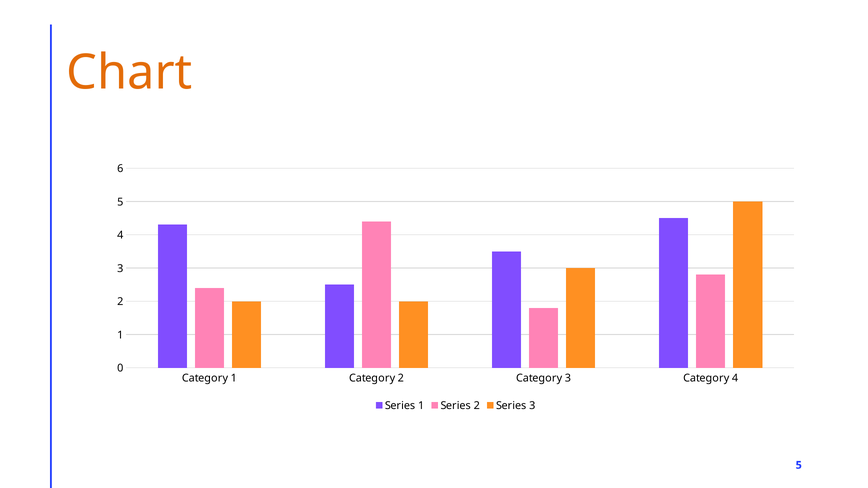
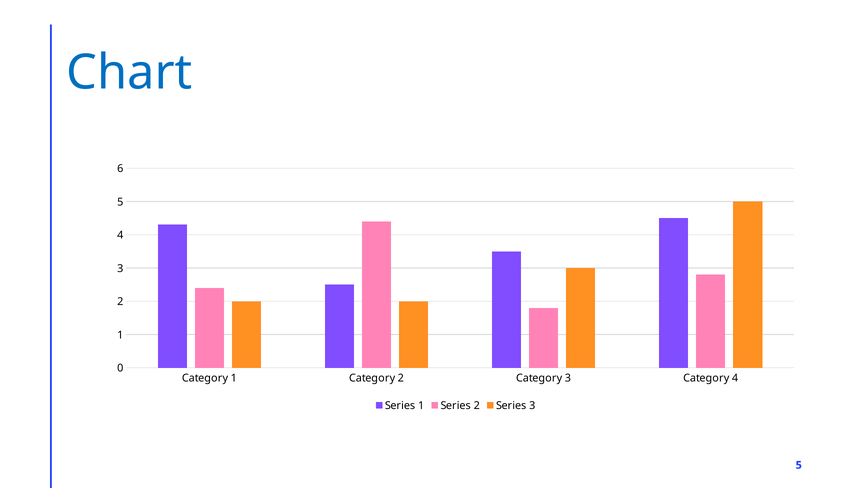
Chart colour: orange -> blue
